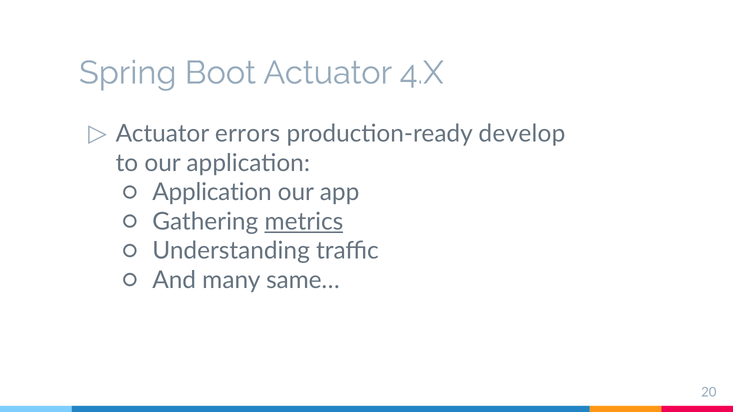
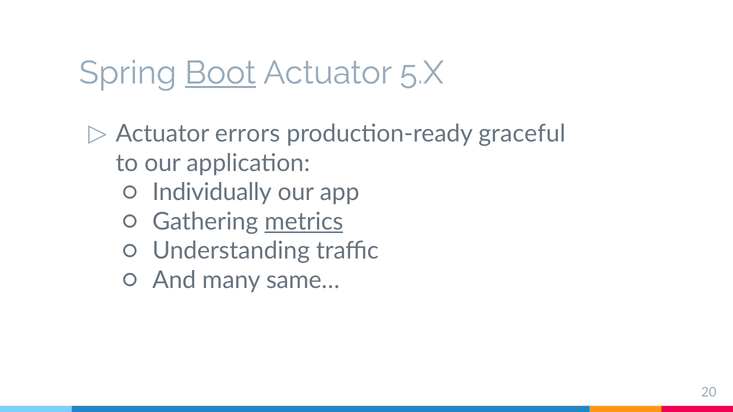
Boot underline: none -> present
4.X: 4.X -> 5.X
develop: develop -> graceful
Application at (212, 192): Application -> Individually
